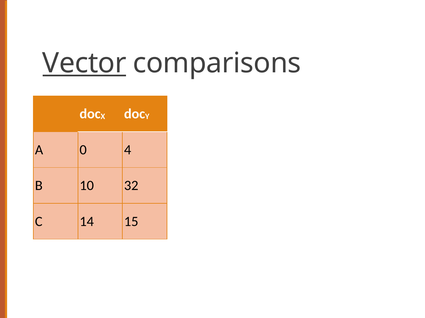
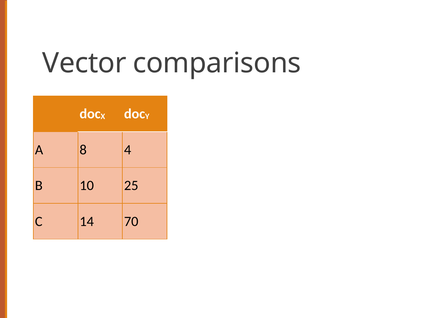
Vector underline: present -> none
0: 0 -> 8
32: 32 -> 25
15: 15 -> 70
